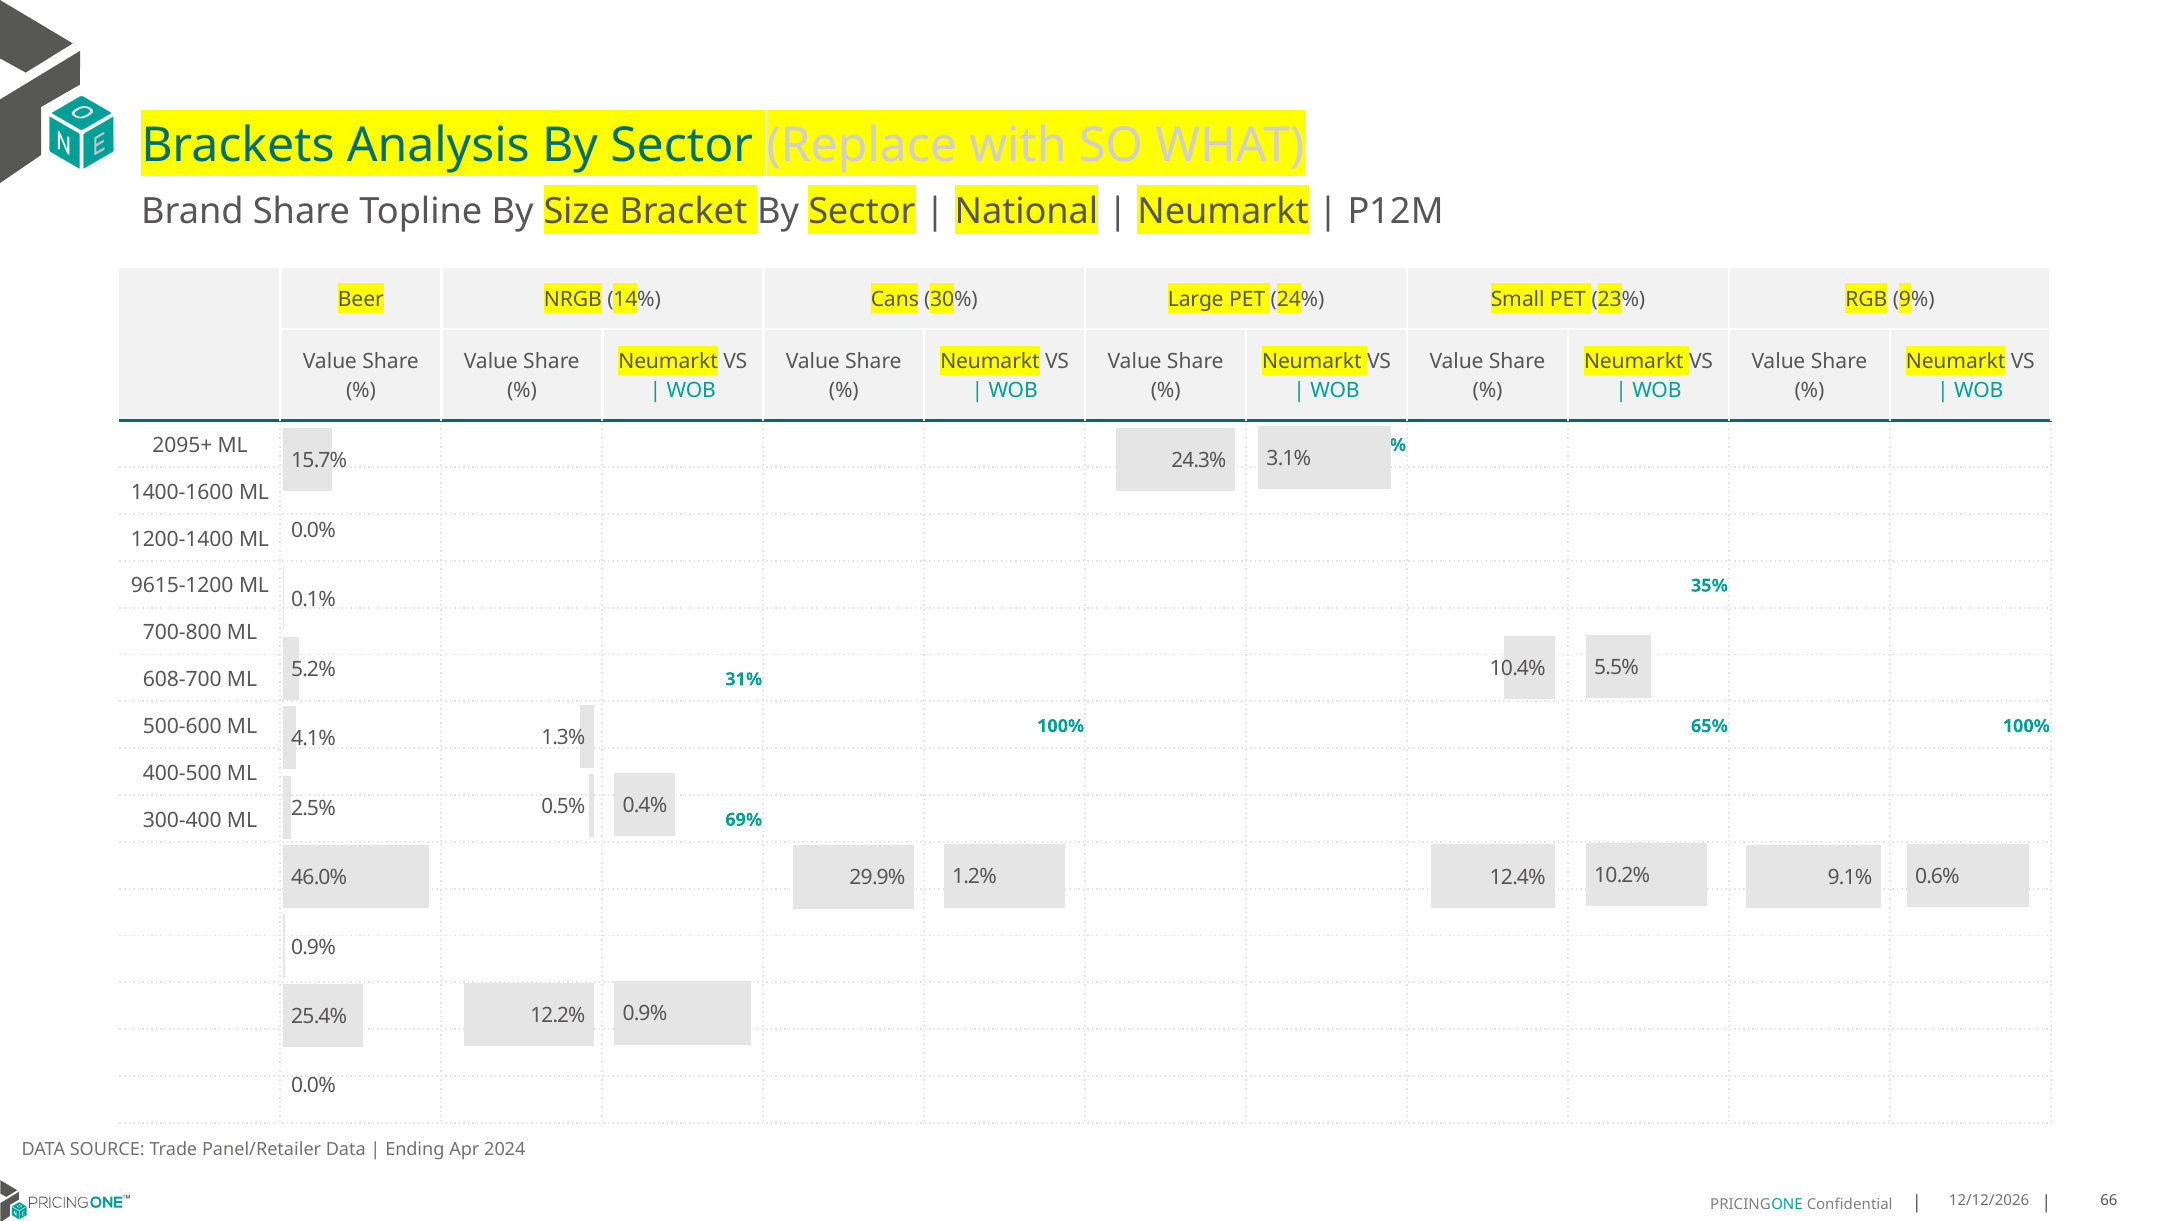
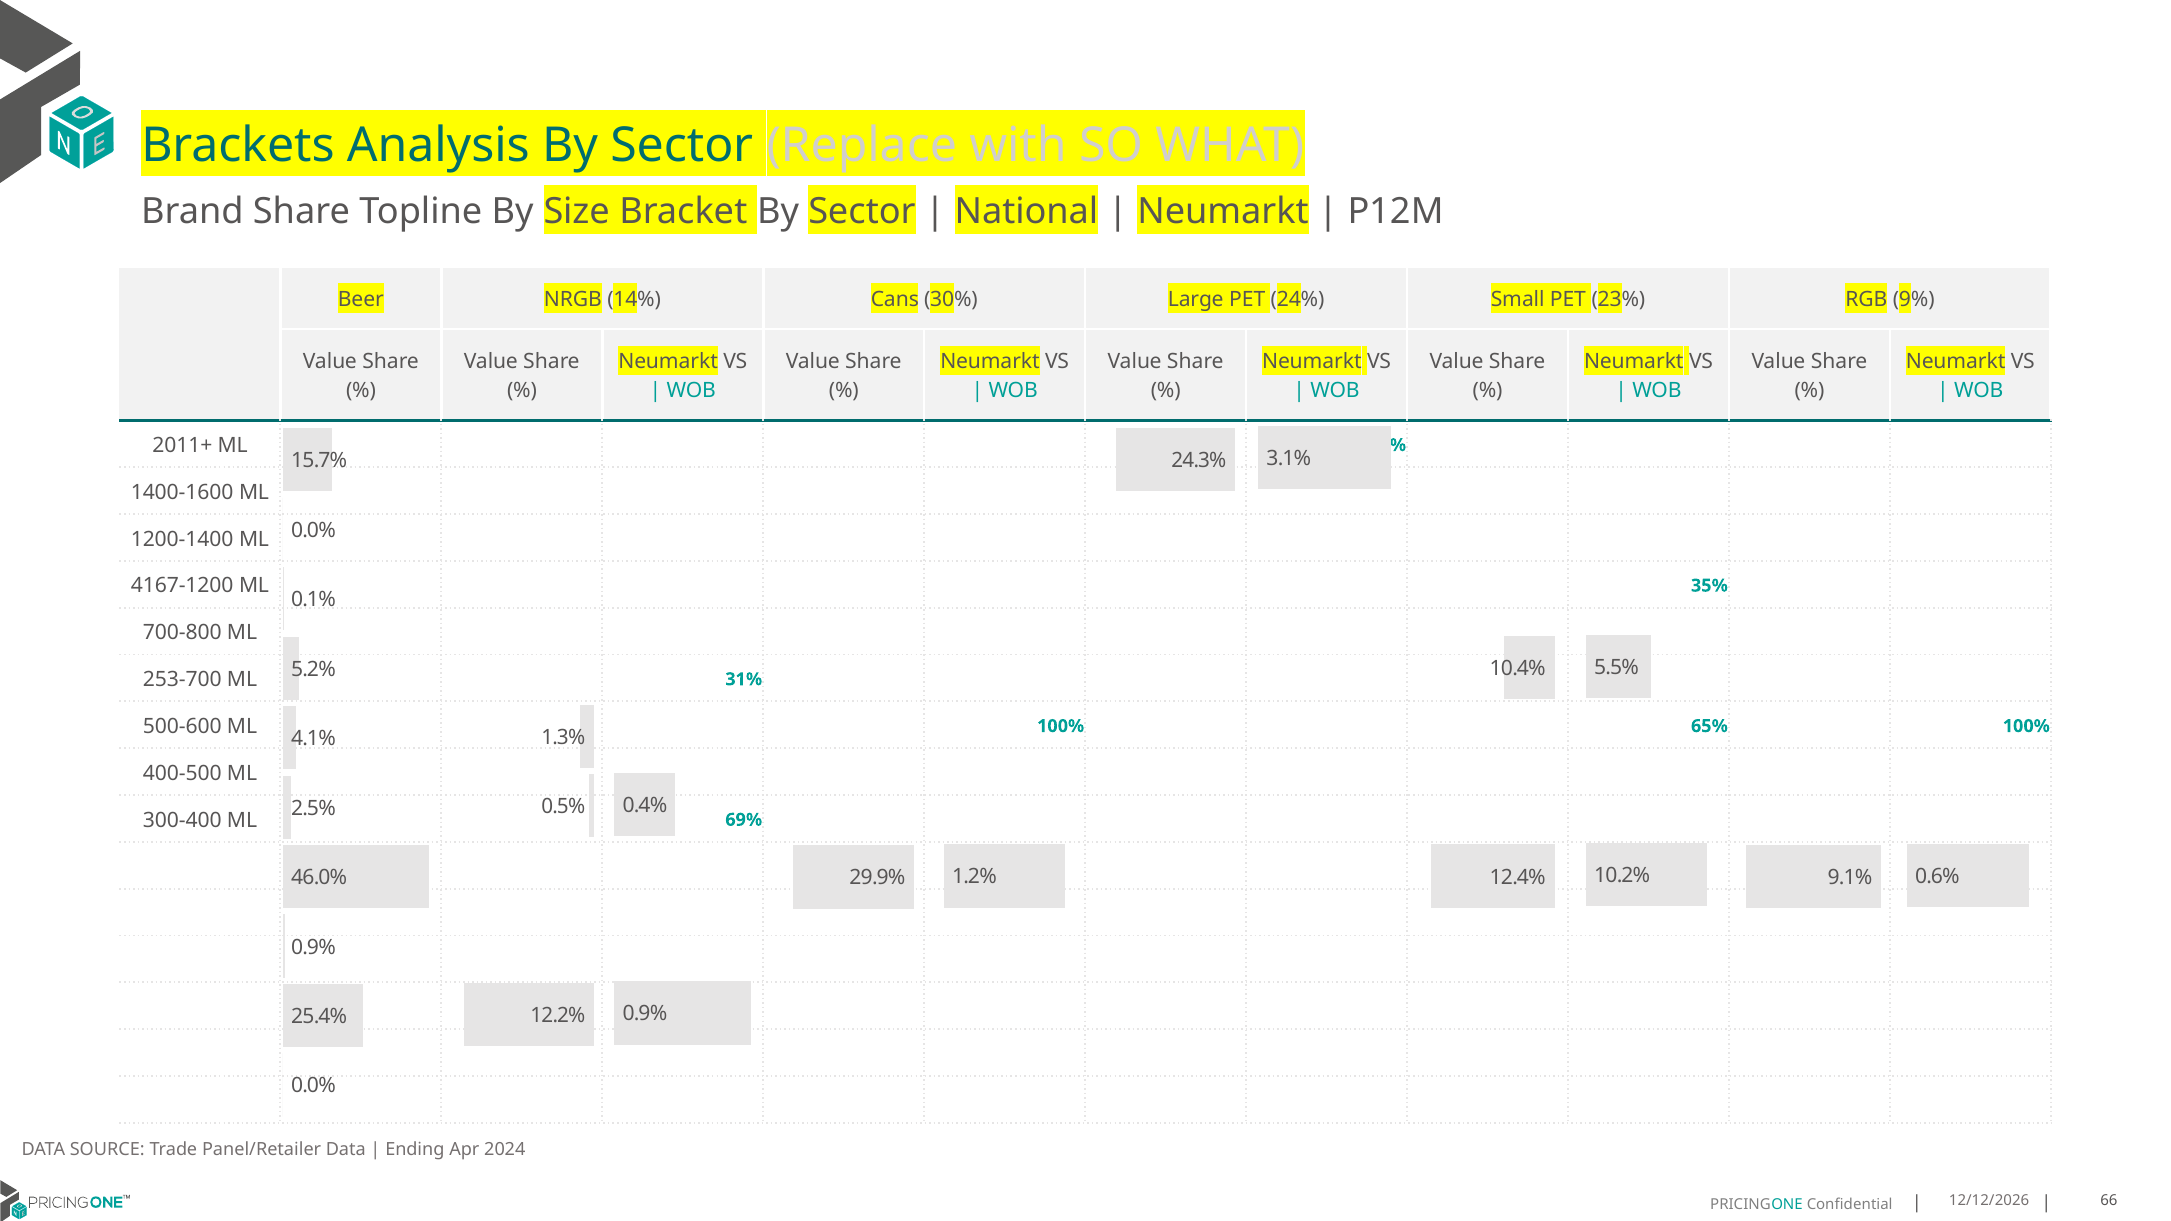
2095+: 2095+ -> 2011+
9615-1200: 9615-1200 -> 4167-1200
608-700: 608-700 -> 253-700
